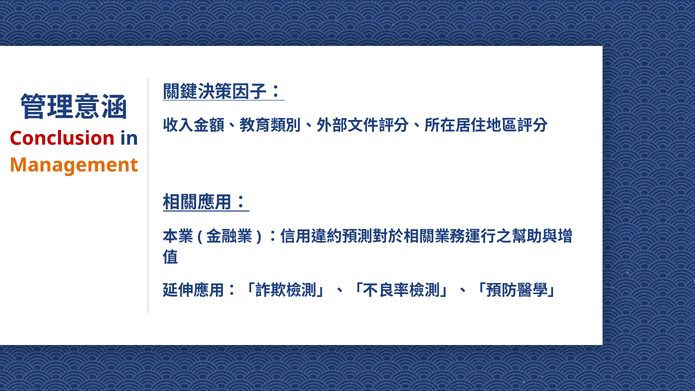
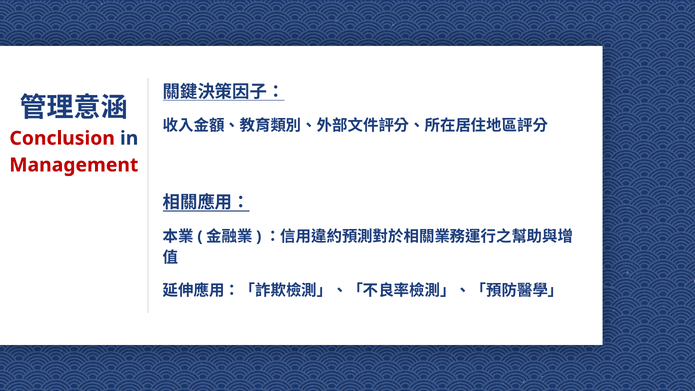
Management colour: orange -> red
